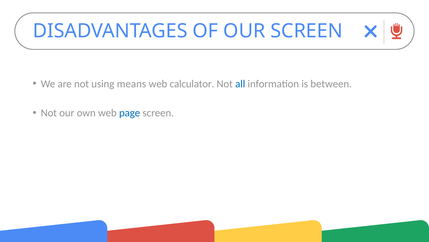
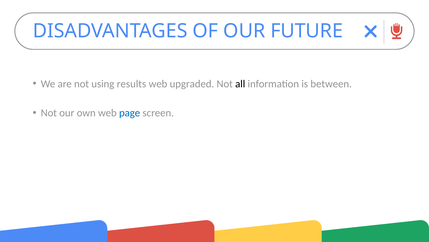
OUR SCREEN: SCREEN -> FUTURE
means: means -> results
calculator: calculator -> upgraded
all colour: blue -> black
